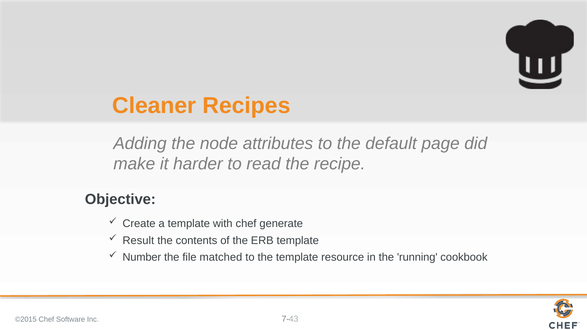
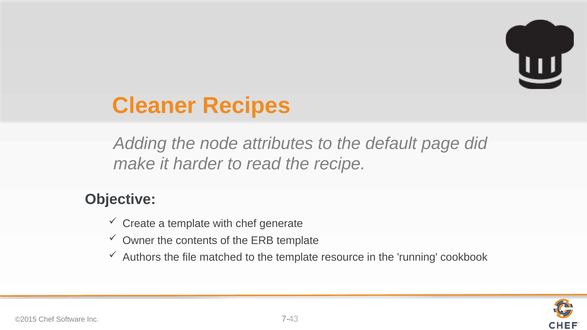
Result: Result -> Owner
Number: Number -> Authors
